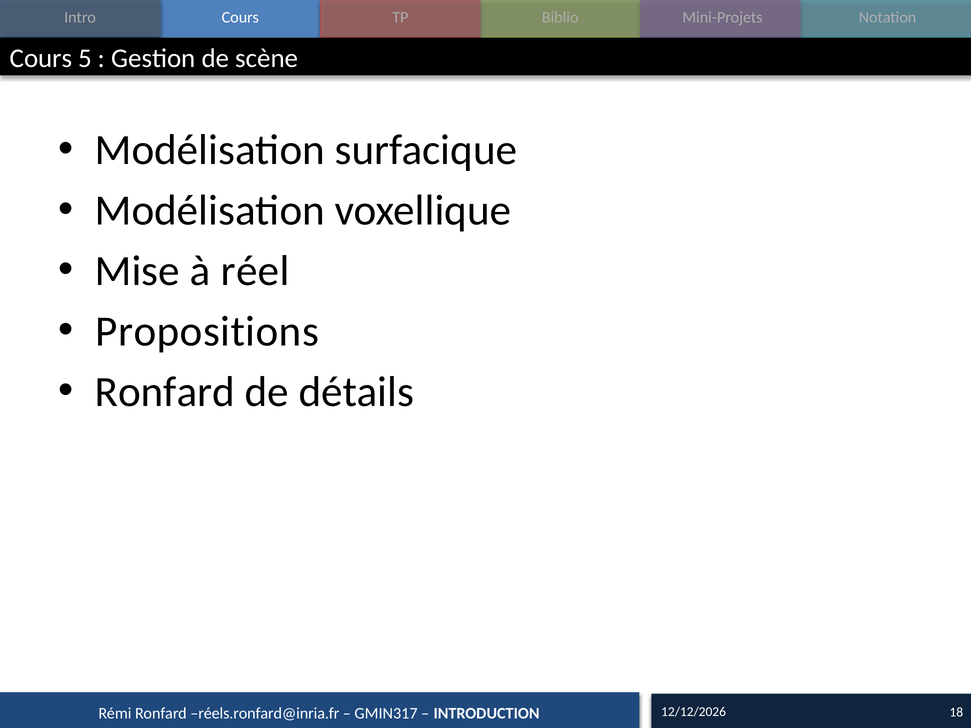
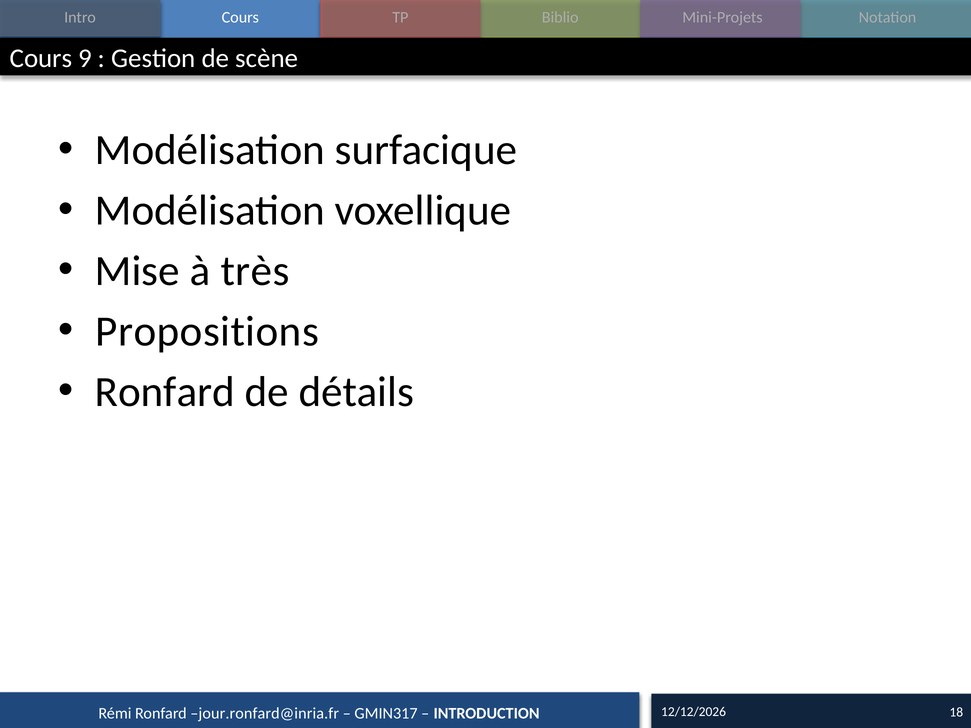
5: 5 -> 9
réel: réel -> très
réels.ronfard@inria.fr: réels.ronfard@inria.fr -> jour.ronfard@inria.fr
